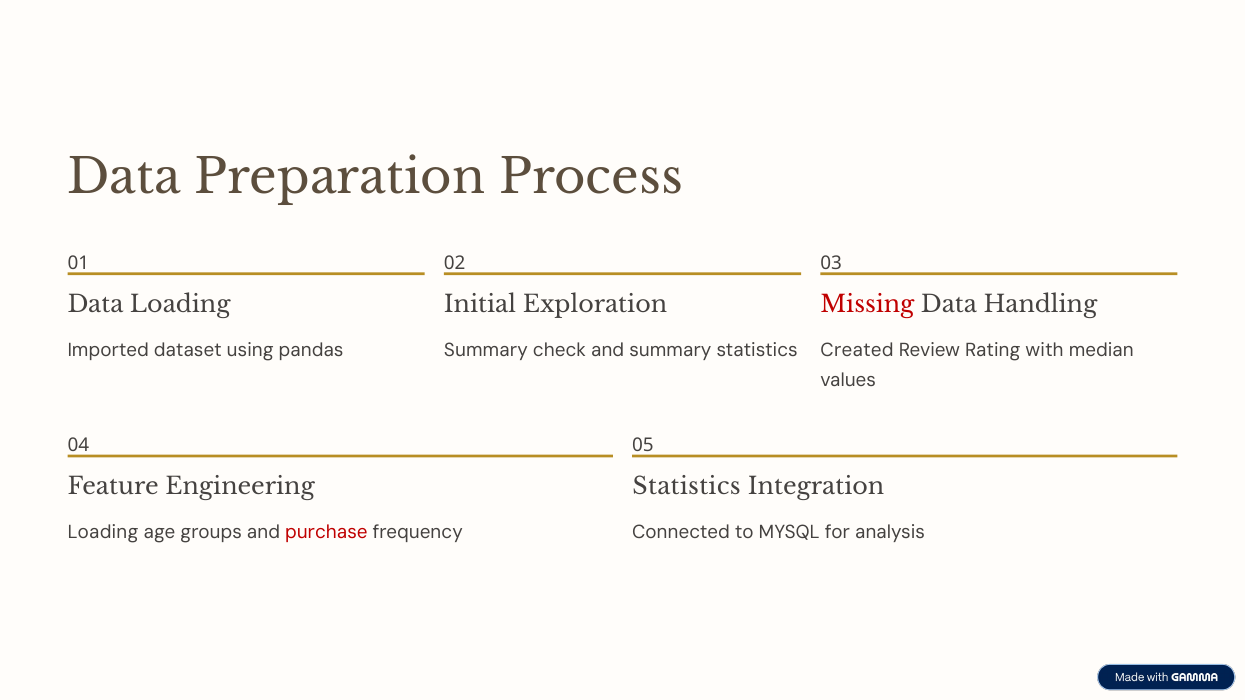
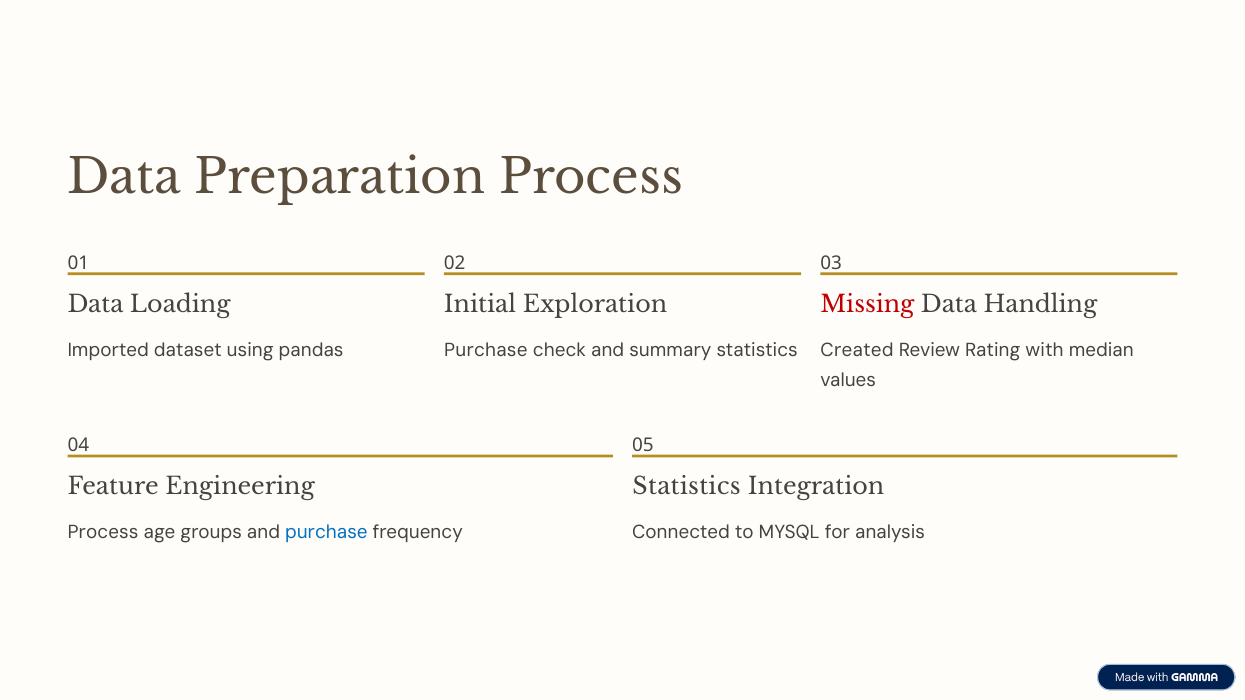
Summary at (486, 350): Summary -> Purchase
Loading at (103, 532): Loading -> Process
purchase at (326, 532) colour: red -> blue
